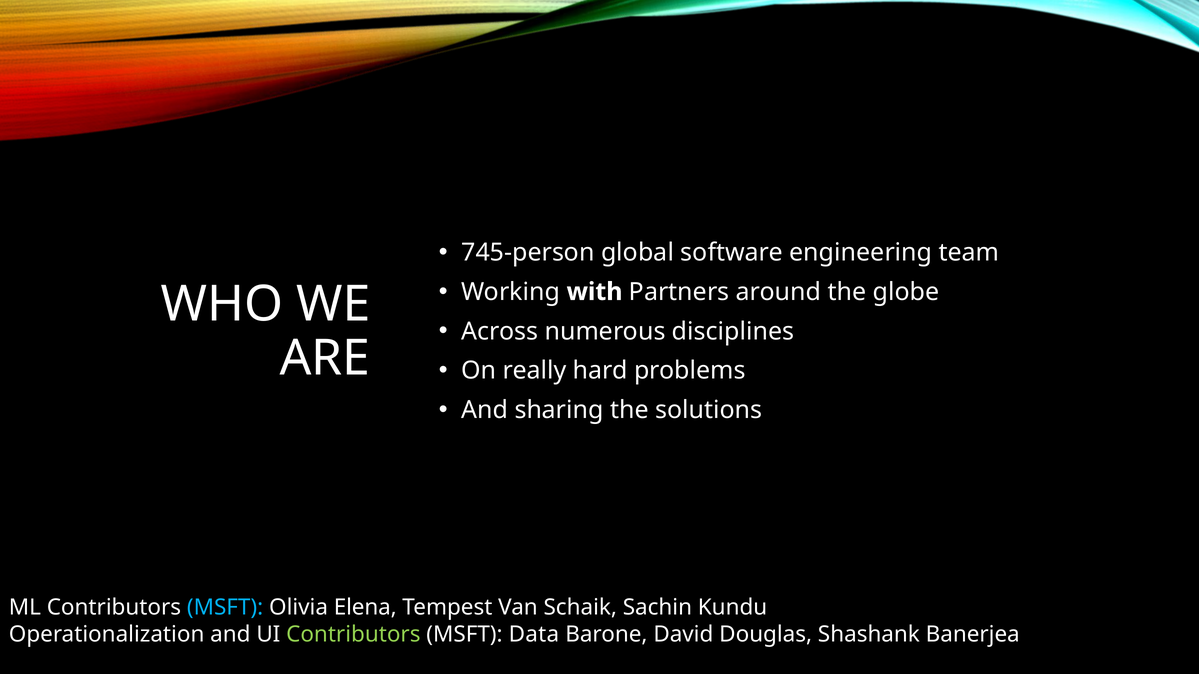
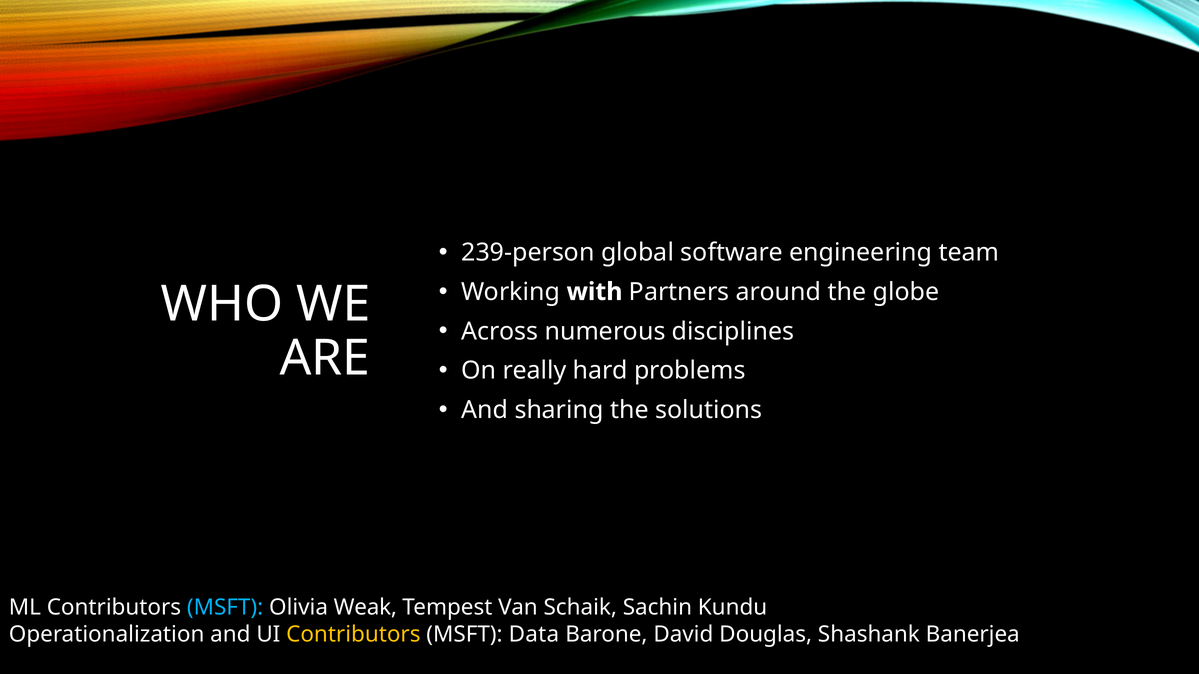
745-person: 745-person -> 239-person
Elena: Elena -> Weak
Contributors at (353, 635) colour: light green -> yellow
